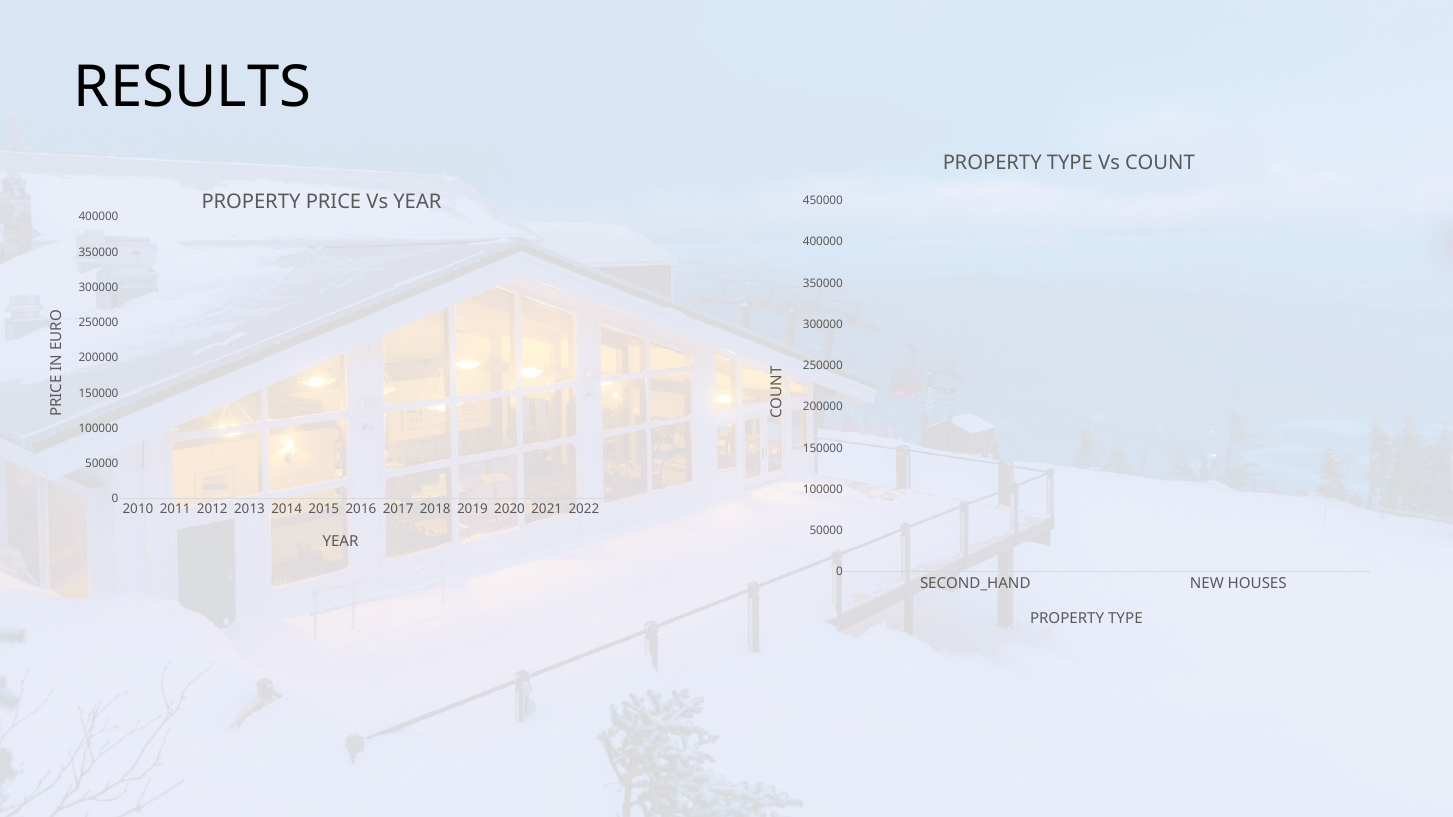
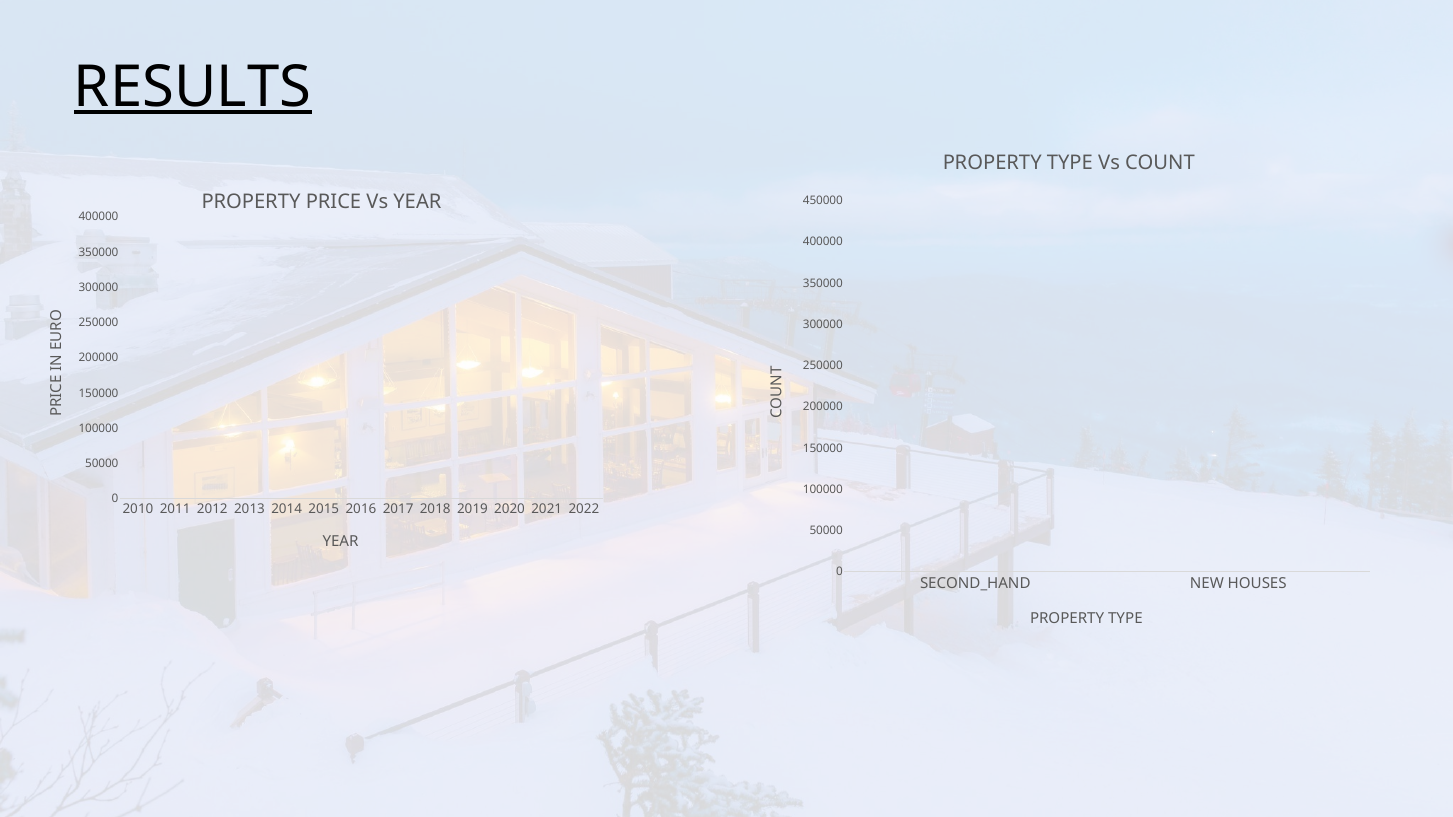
RESULTS underline: none -> present
